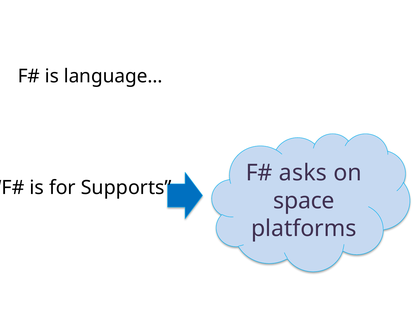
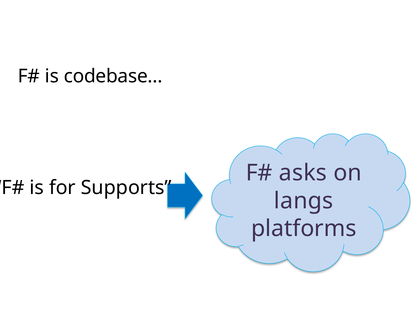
language…: language… -> codebase…
space: space -> langs
